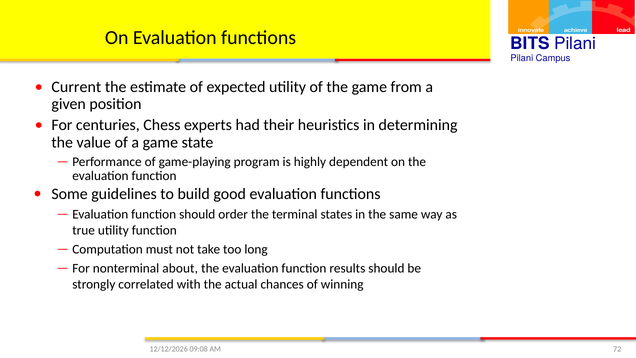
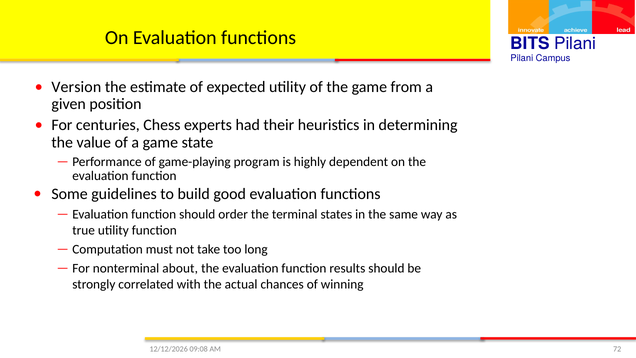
Current: Current -> Version
